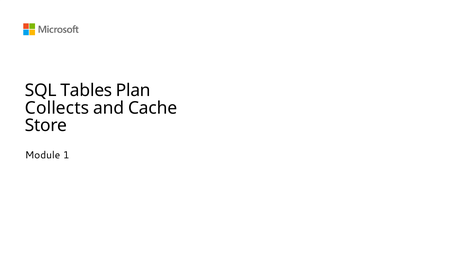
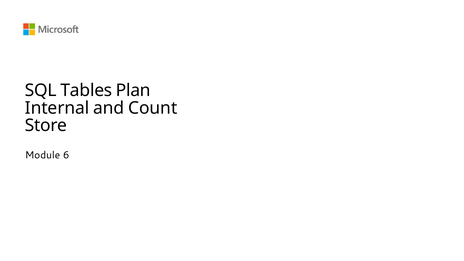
Collects: Collects -> Internal
Cache: Cache -> Count
1: 1 -> 6
